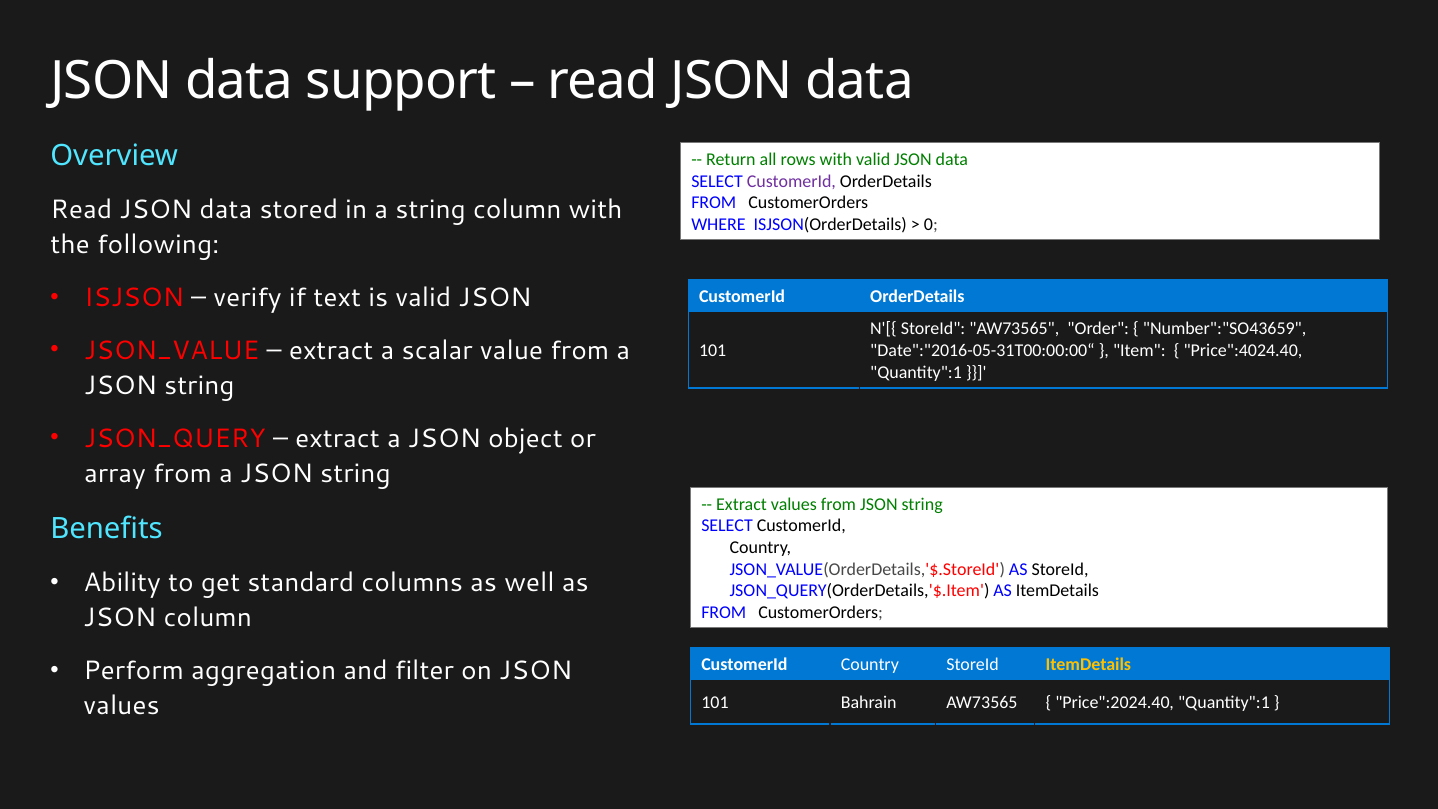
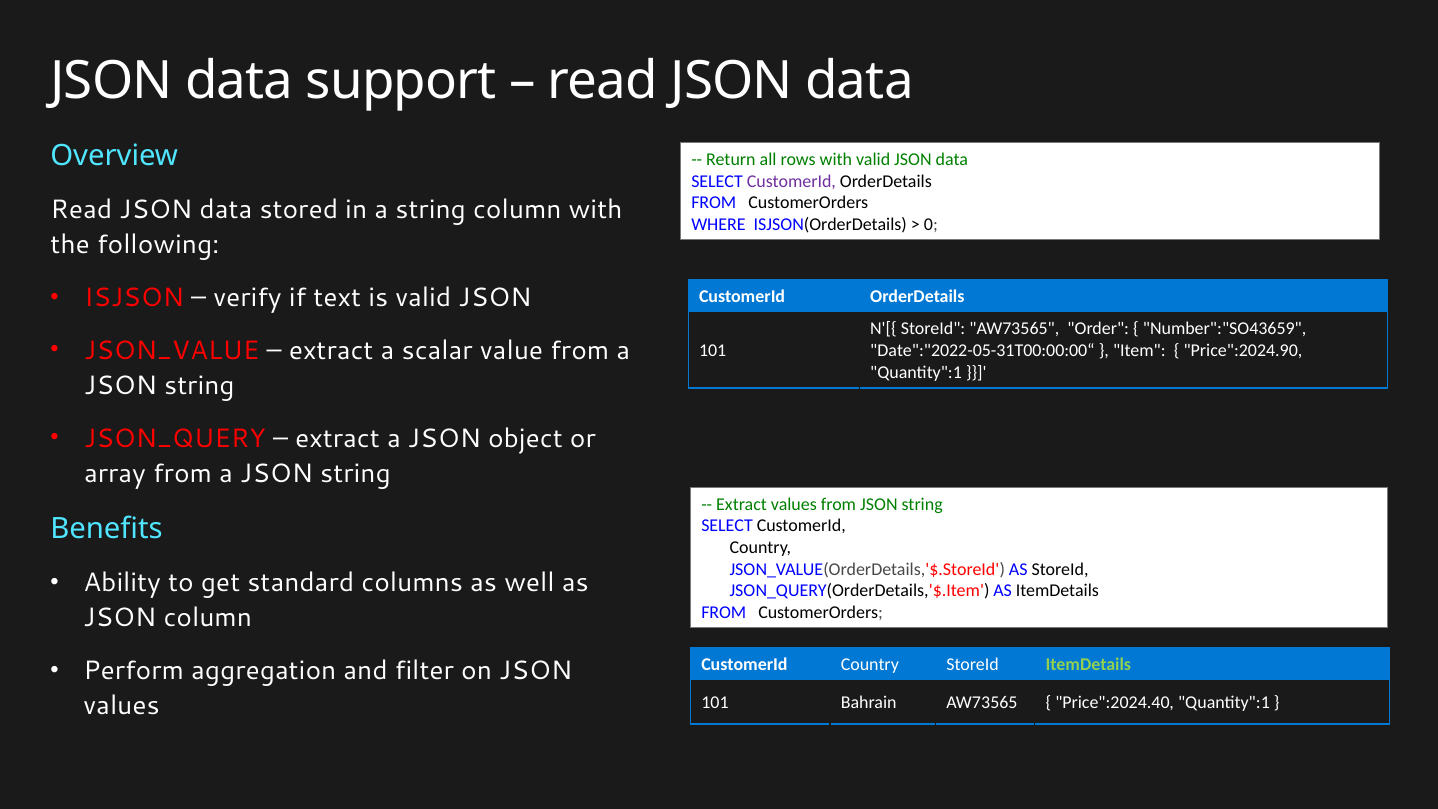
Date":"2016-05-31T00:00:00“: Date":"2016-05-31T00:00:00“ -> Date":"2022-05-31T00:00:00“
Price":4024.40: Price":4024.40 -> Price":2024.90
ItemDetails at (1088, 664) colour: yellow -> light green
